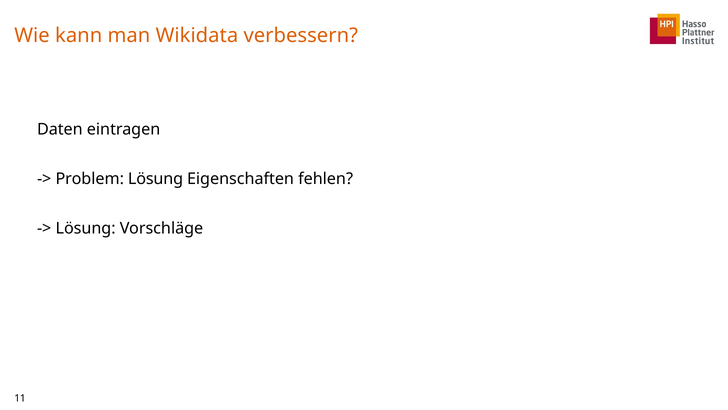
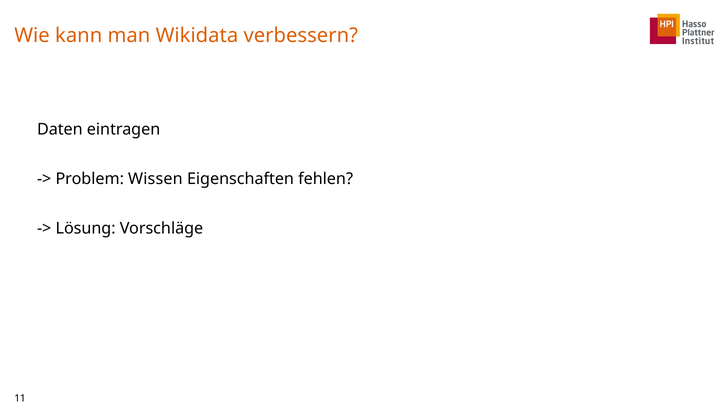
Problem Lösung: Lösung -> Wissen
